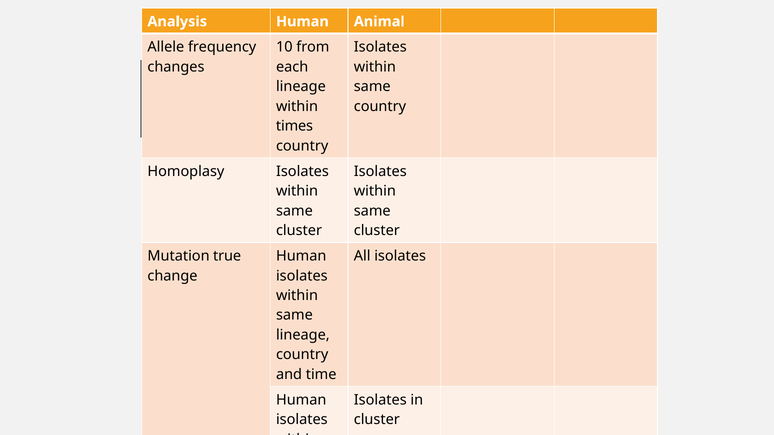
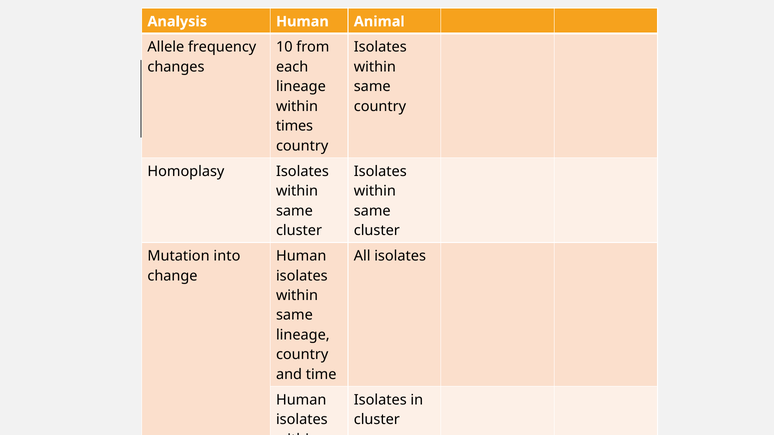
true: true -> into
